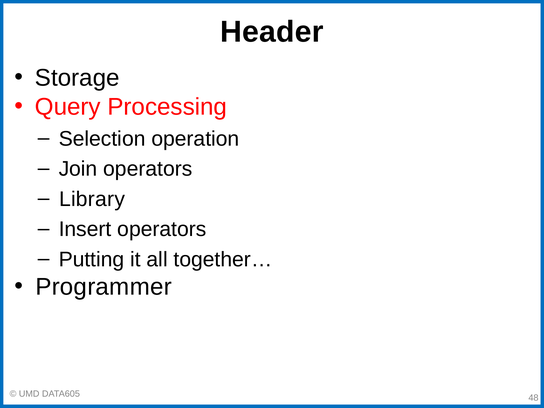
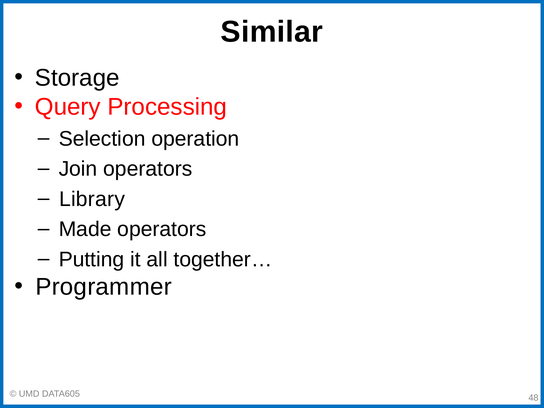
Header: Header -> Similar
Insert: Insert -> Made
